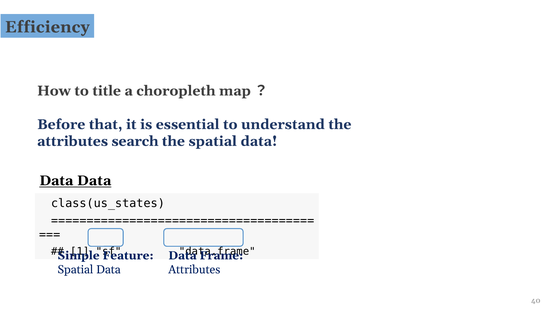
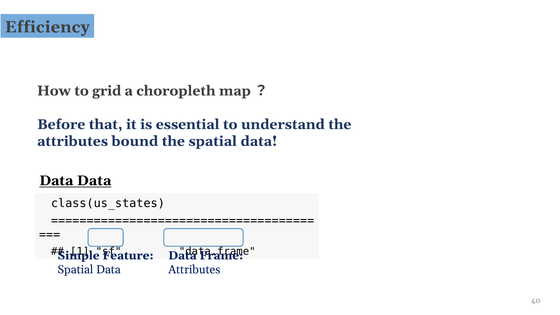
title: title -> grid
search: search -> bound
